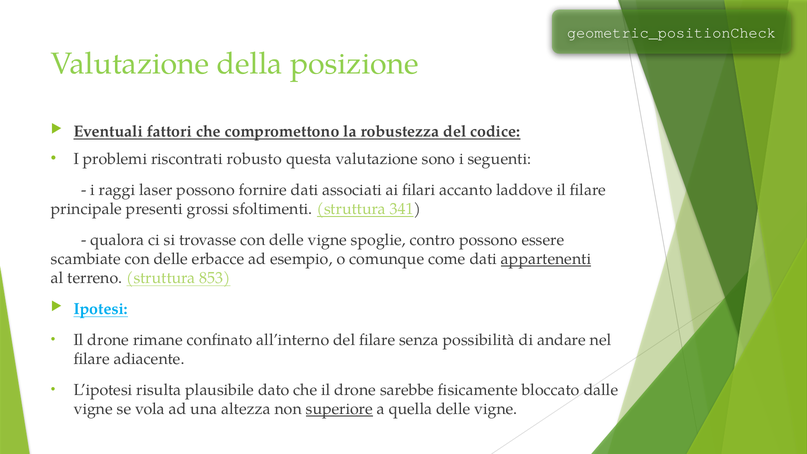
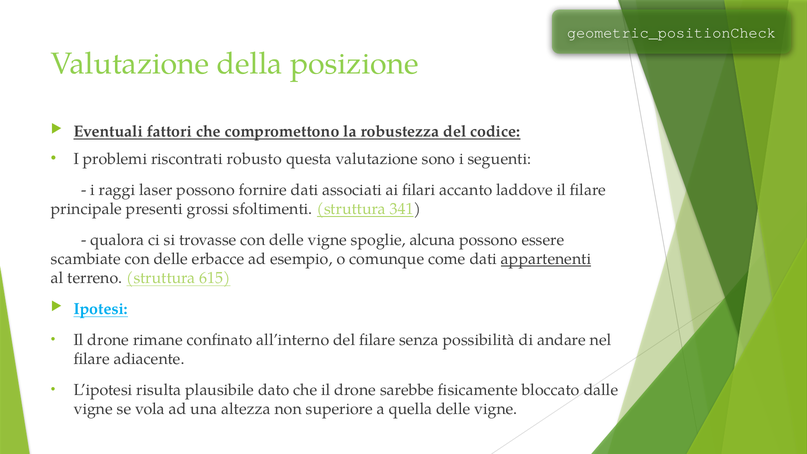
contro: contro -> alcuna
853: 853 -> 615
superiore underline: present -> none
